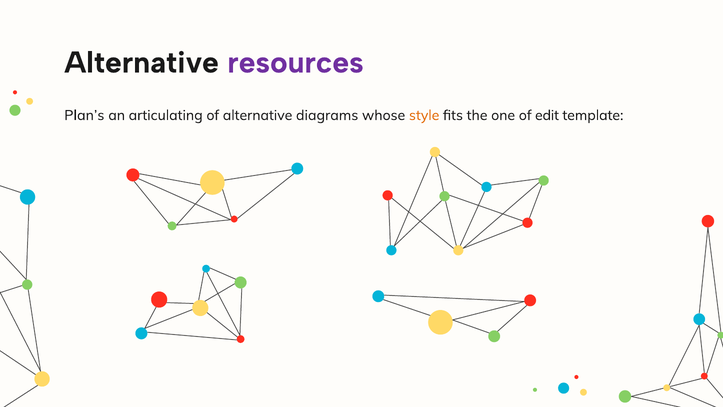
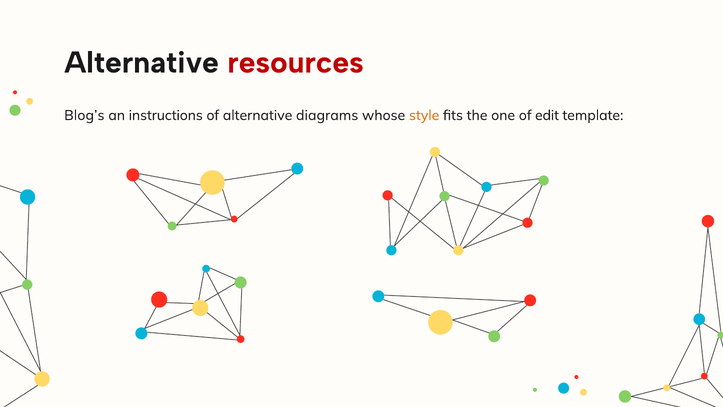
resources colour: purple -> red
Plan’s: Plan’s -> Blog’s
articulating: articulating -> instructions
